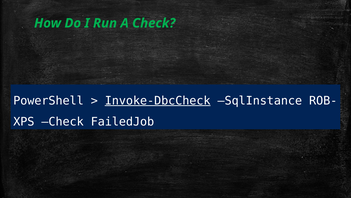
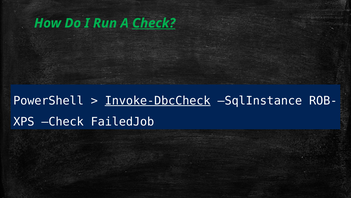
Check at (154, 23) underline: none -> present
